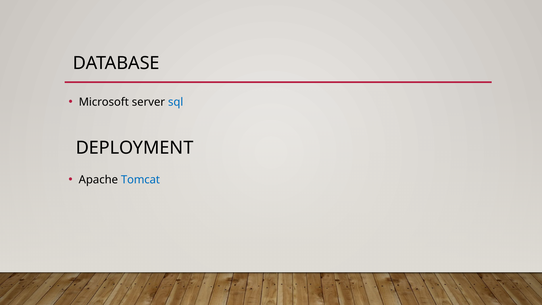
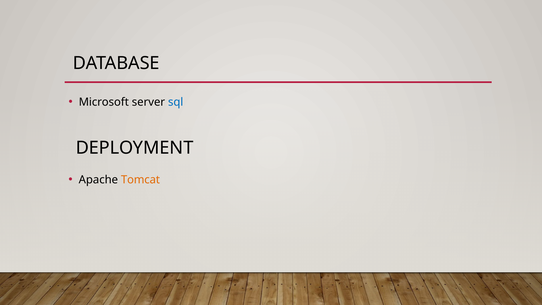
Tomcat colour: blue -> orange
